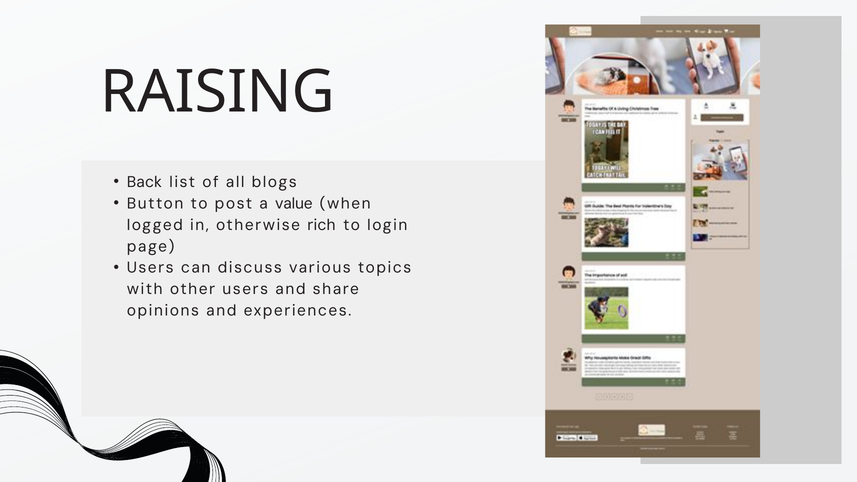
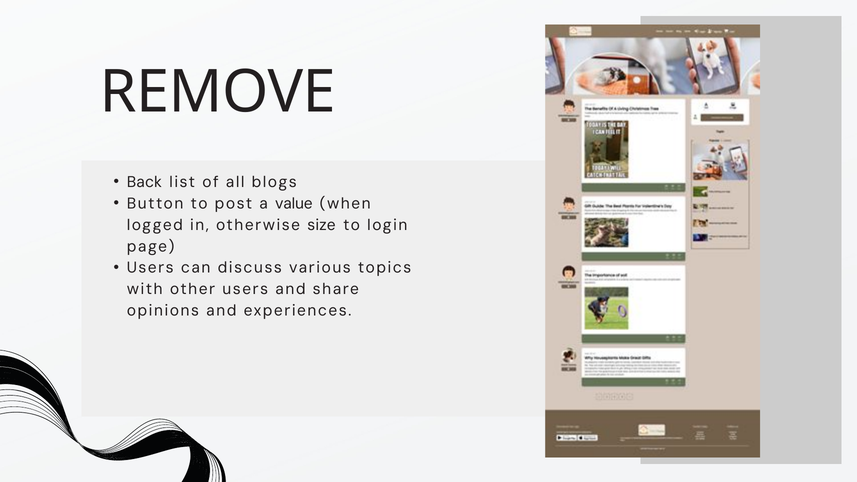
RAISING: RAISING -> REMOVE
rich: rich -> size
